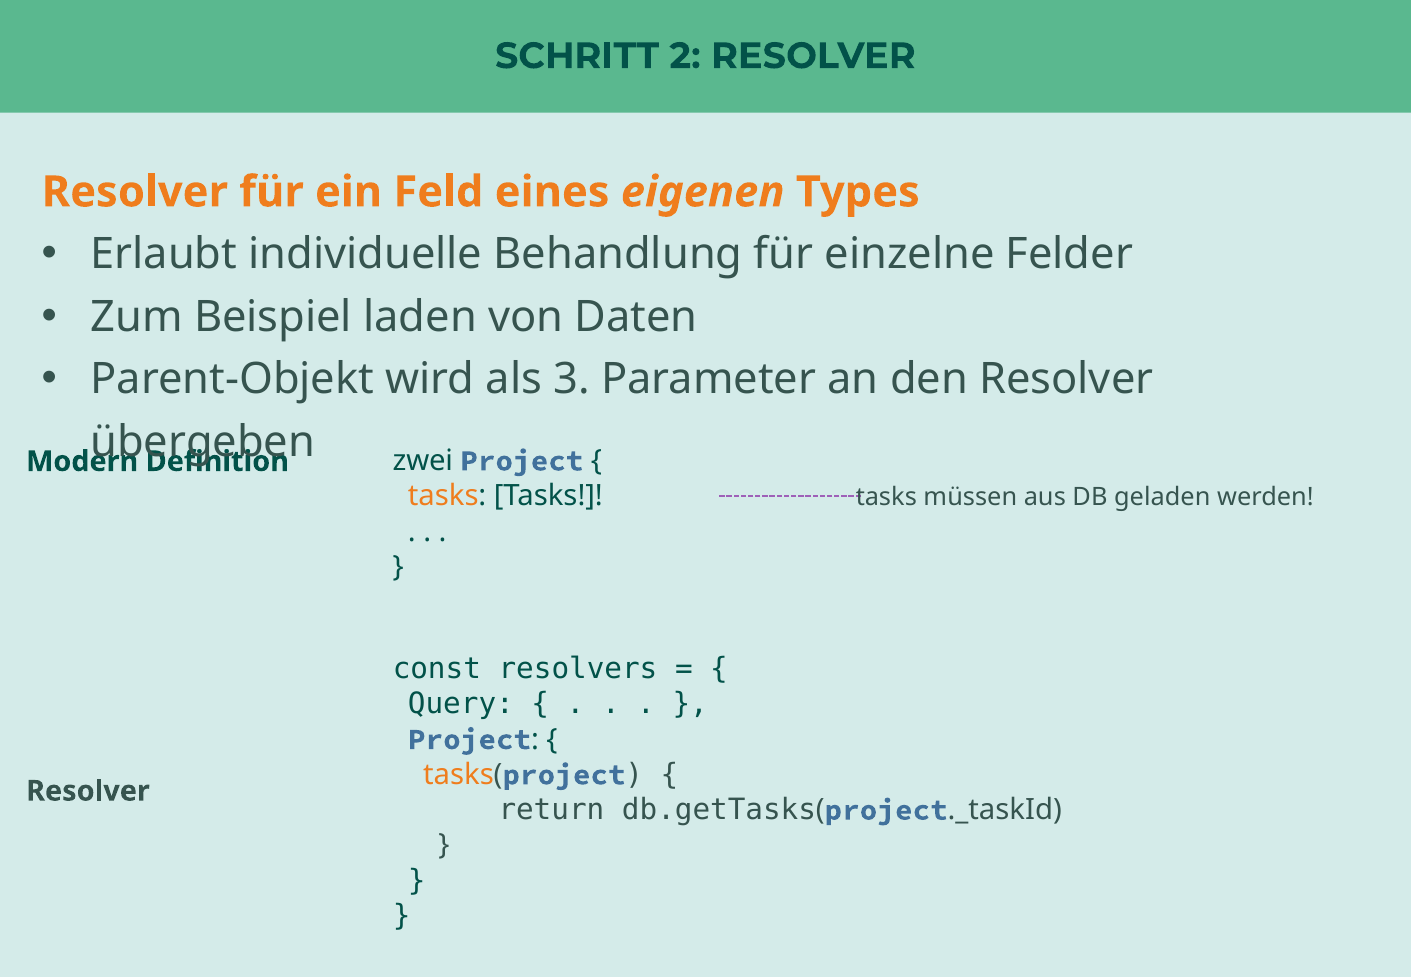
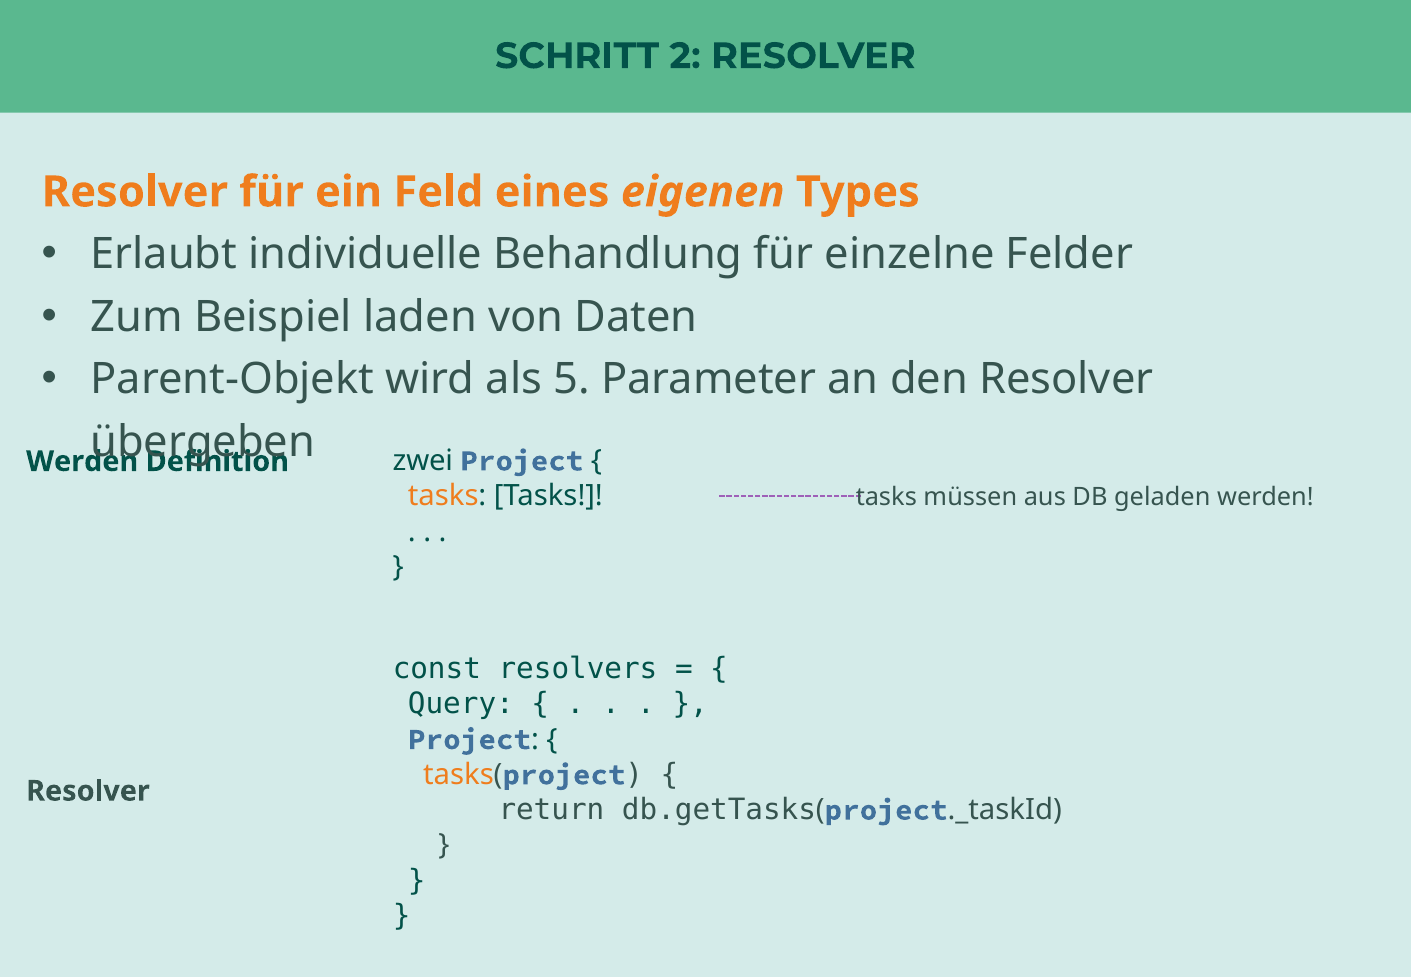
3: 3 -> 5
Modern at (82, 461): Modern -> Werden
